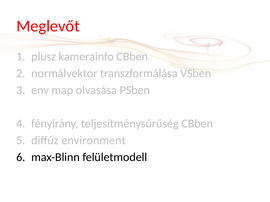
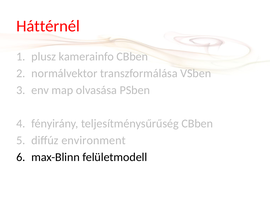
Meglevőt: Meglevőt -> Háttérnél
